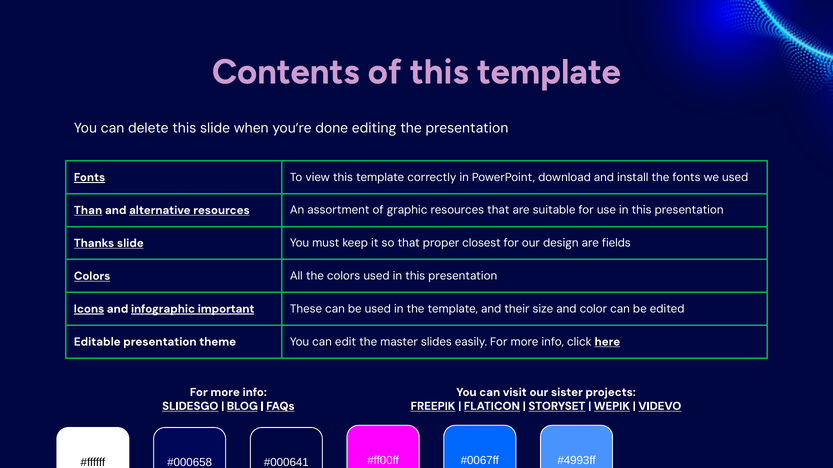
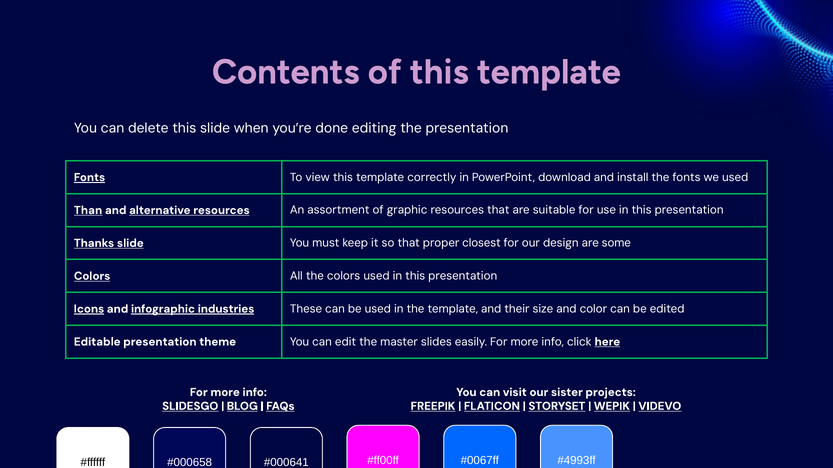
fields: fields -> some
important: important -> industries
